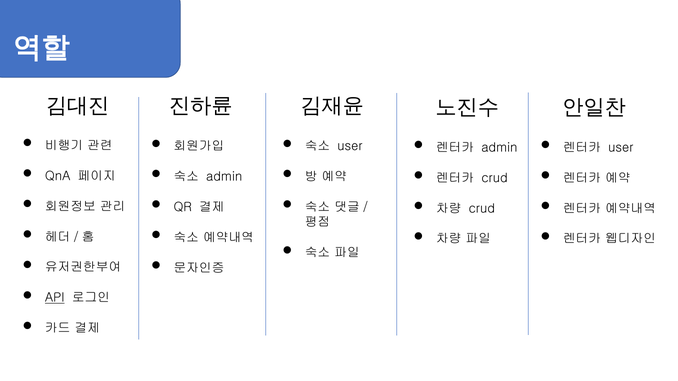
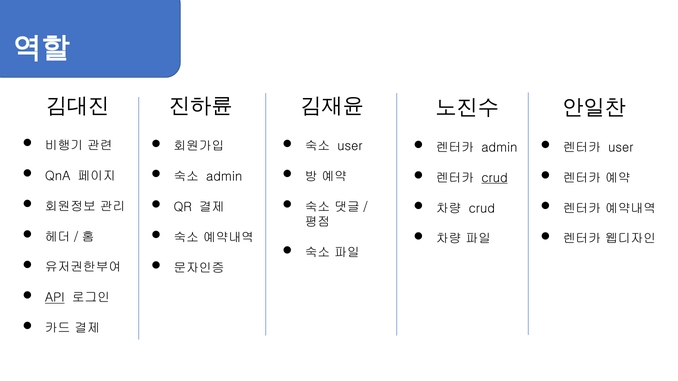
crud at (495, 178) underline: none -> present
